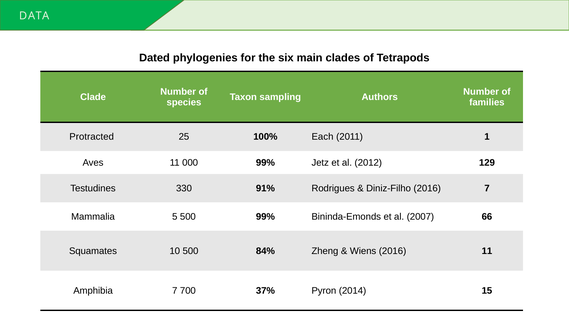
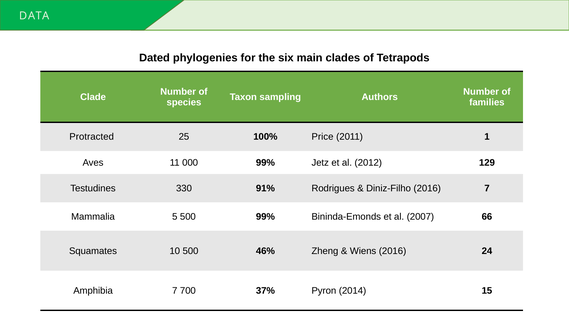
Each: Each -> Price
84%: 84% -> 46%
2016 11: 11 -> 24
